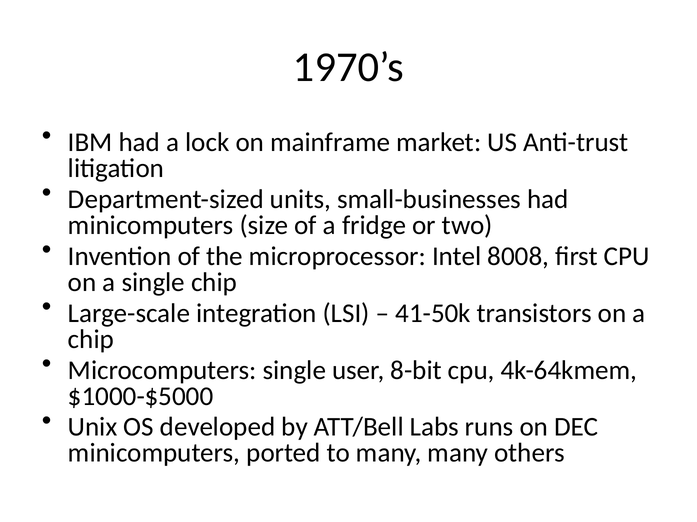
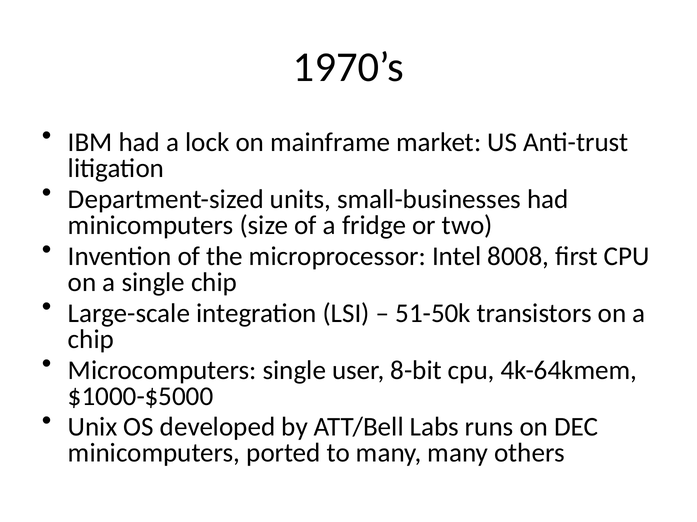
41-50k: 41-50k -> 51-50k
